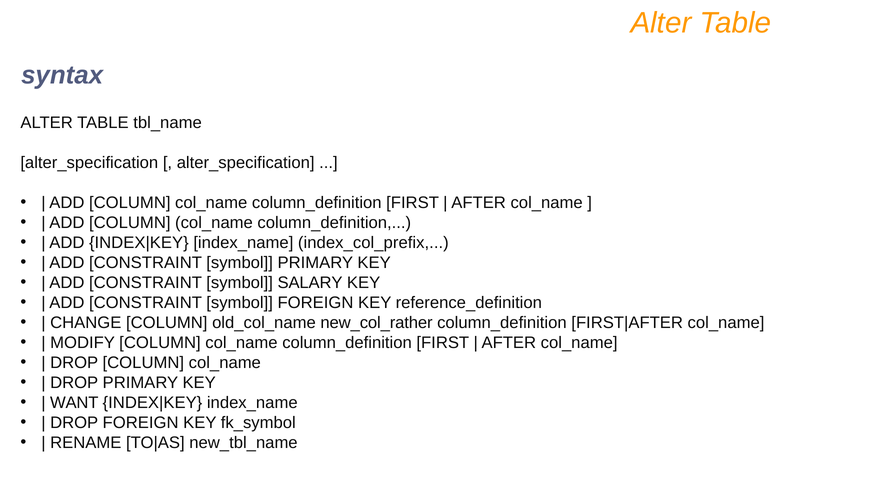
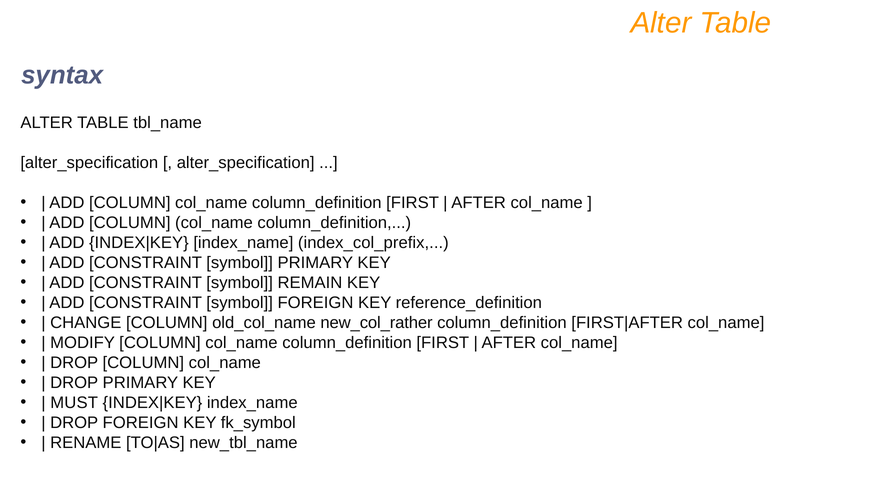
SALARY: SALARY -> REMAIN
WANT: WANT -> MUST
